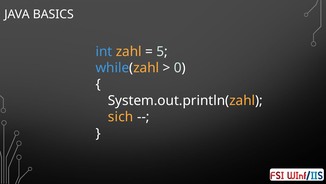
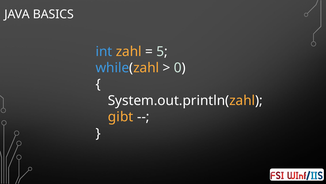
sich: sich -> gibt
